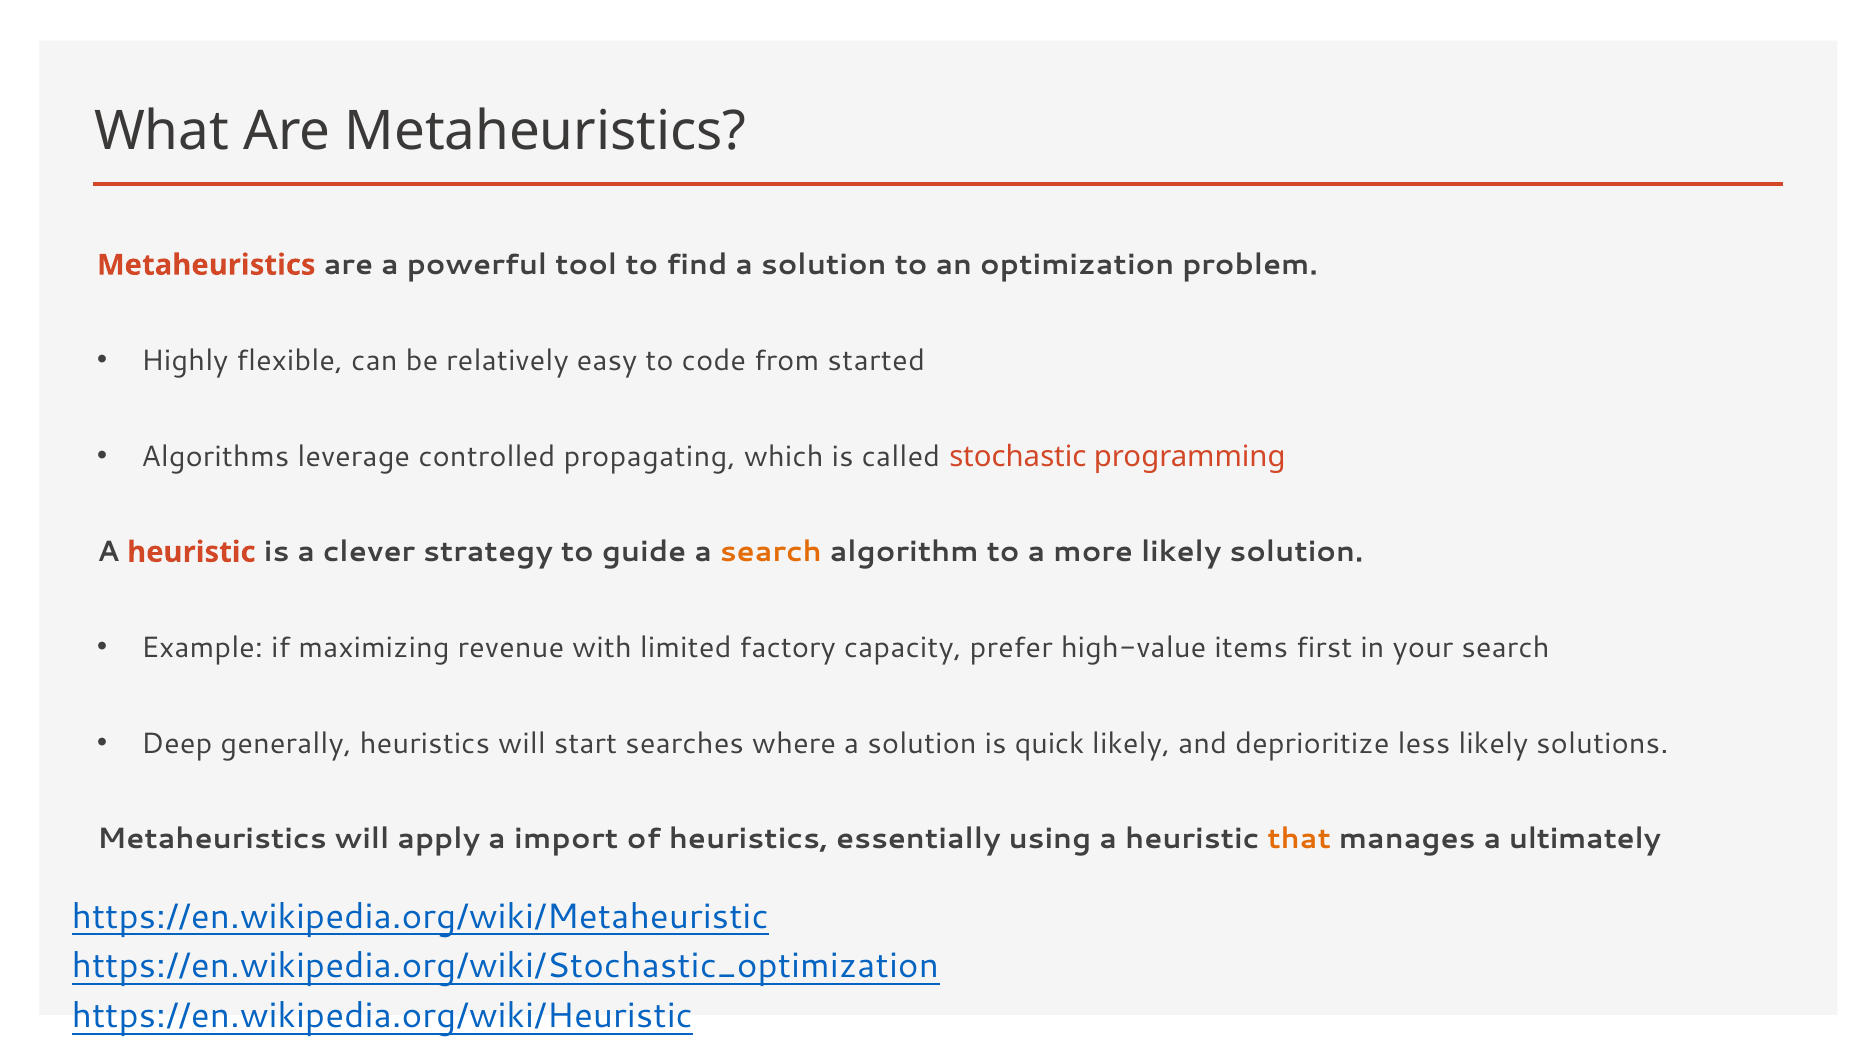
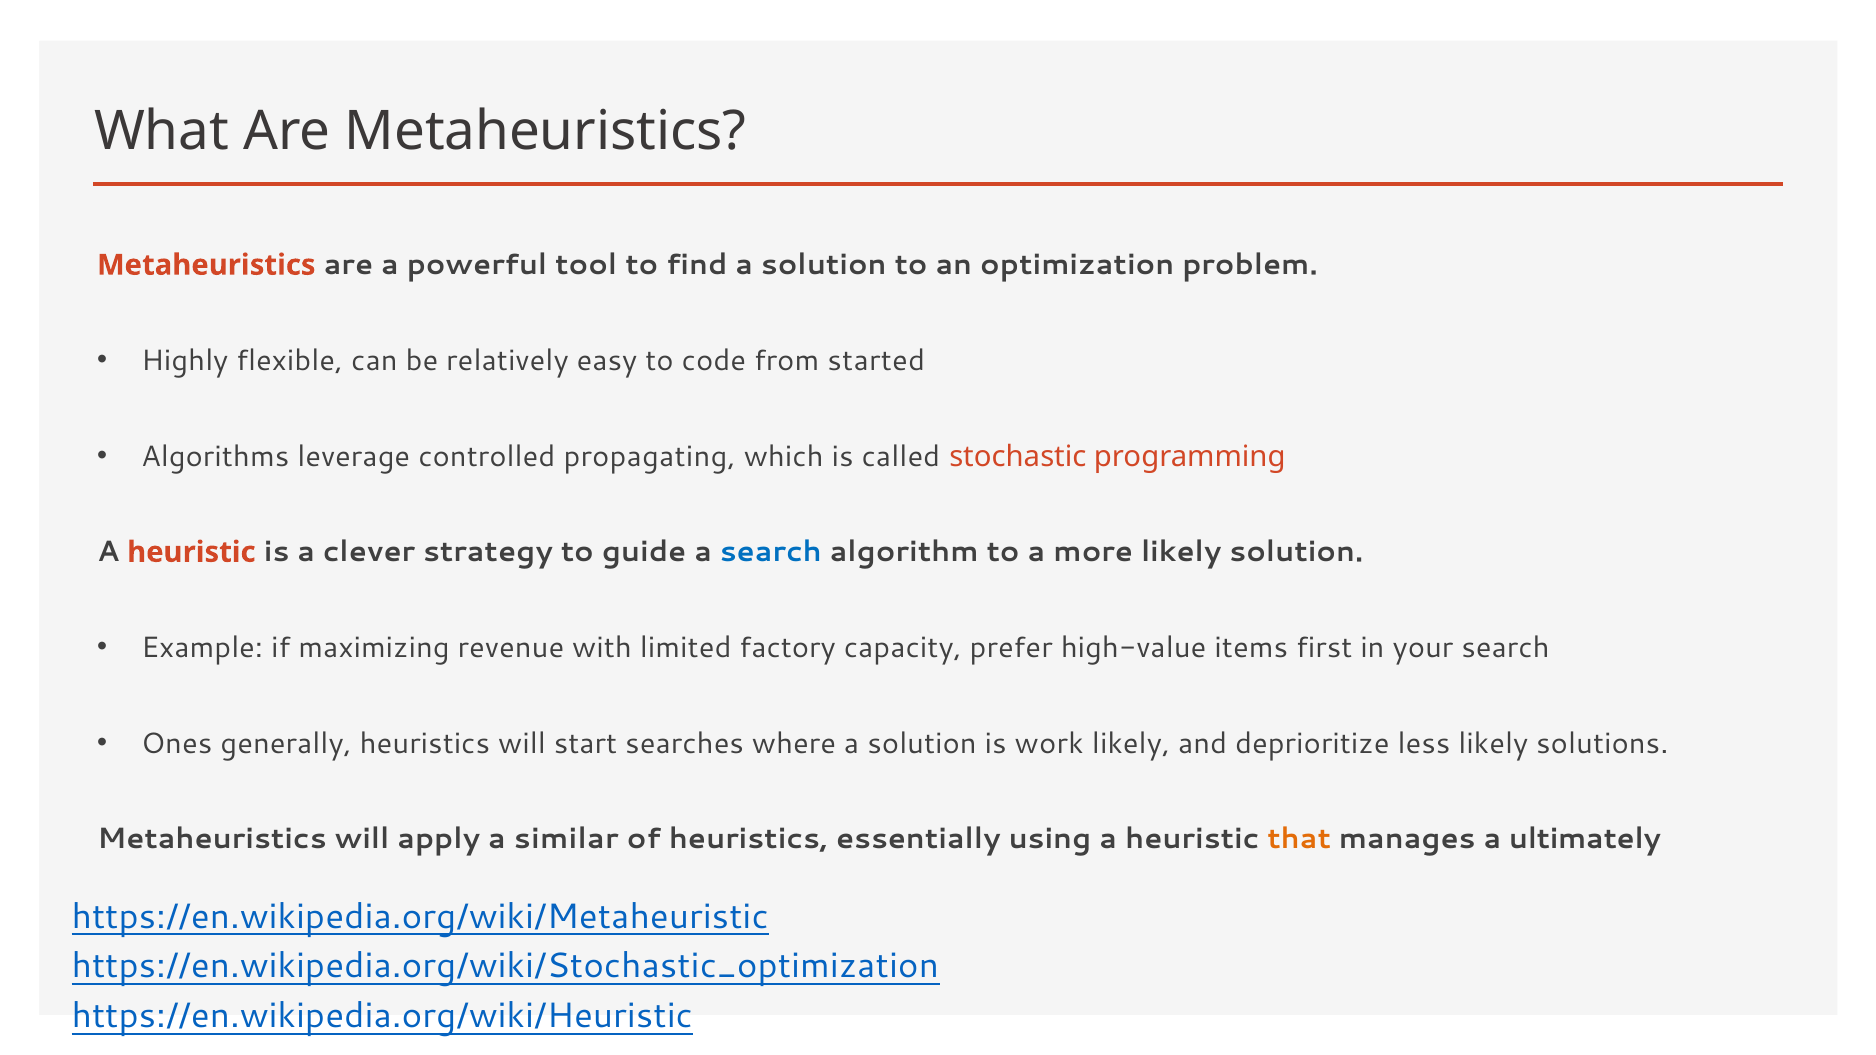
search at (771, 552) colour: orange -> blue
Deep: Deep -> Ones
quick: quick -> work
import: import -> similar
